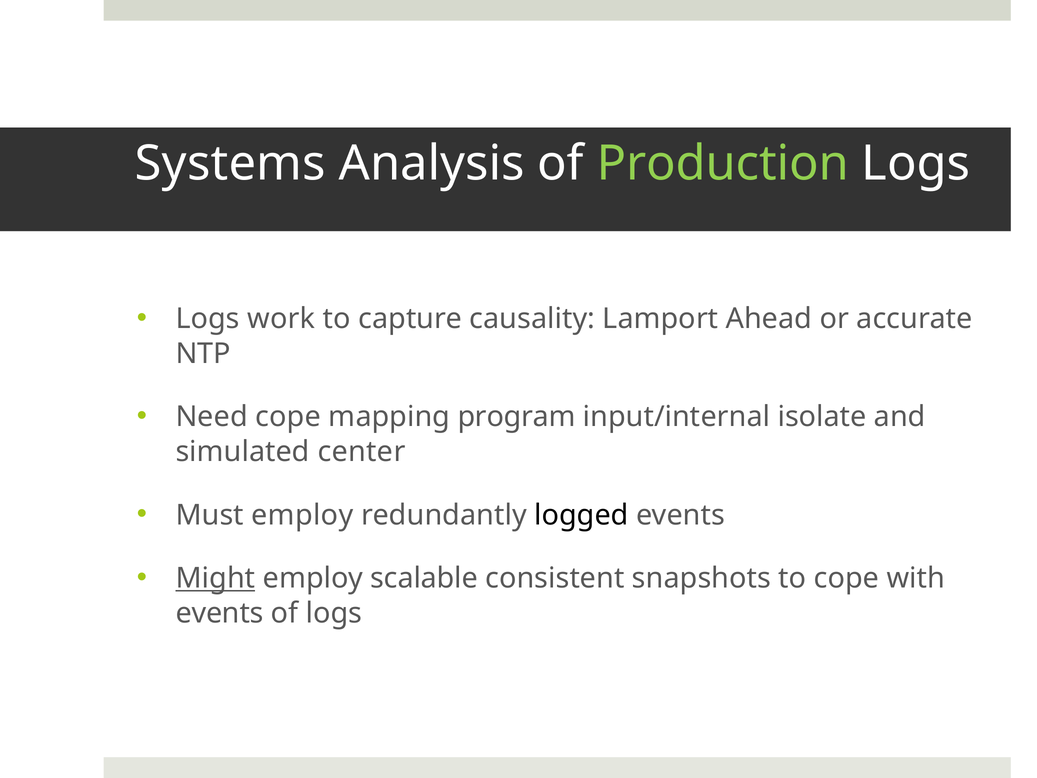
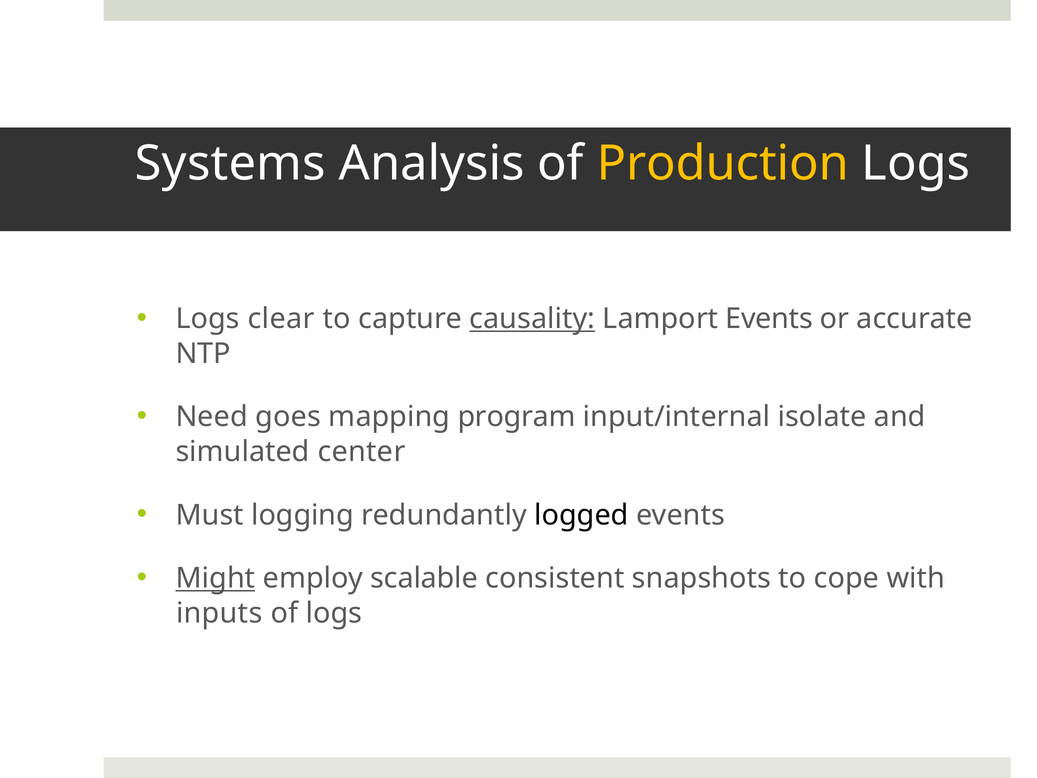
Production colour: light green -> yellow
work: work -> clear
causality underline: none -> present
Lamport Ahead: Ahead -> Events
Need cope: cope -> goes
Must employ: employ -> logging
events at (220, 613): events -> inputs
